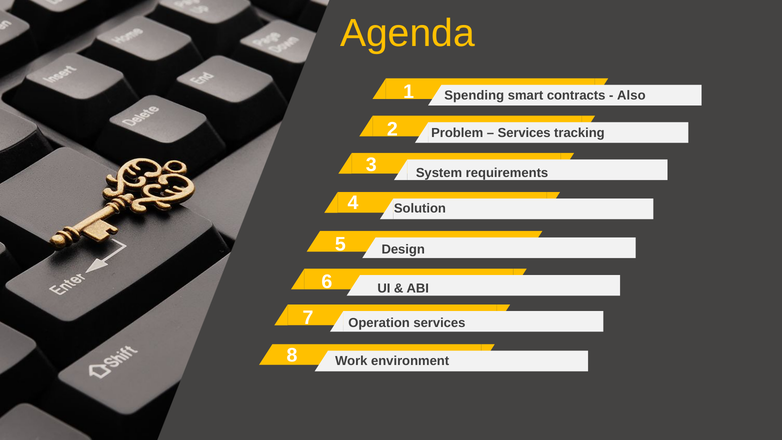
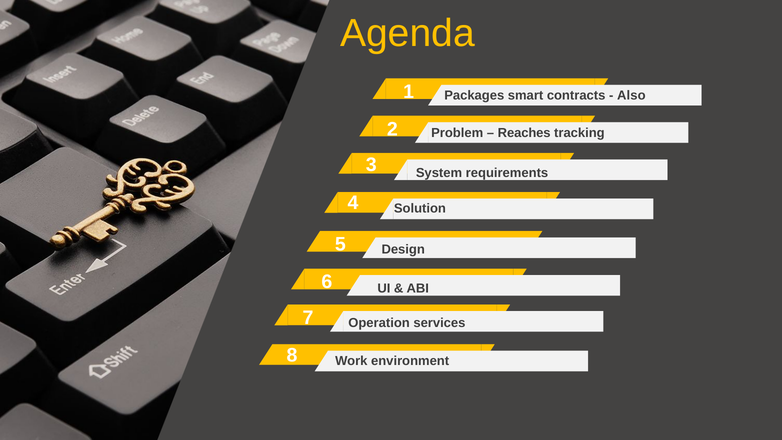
Spending: Spending -> Packages
Services at (524, 133): Services -> Reaches
